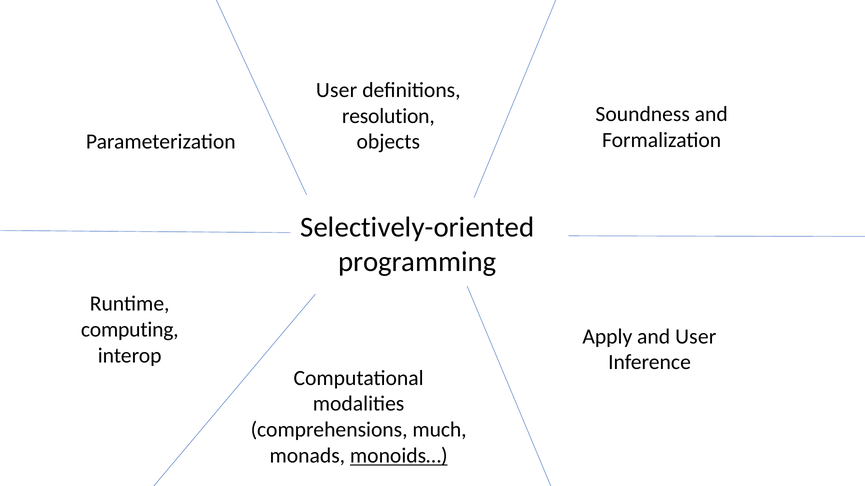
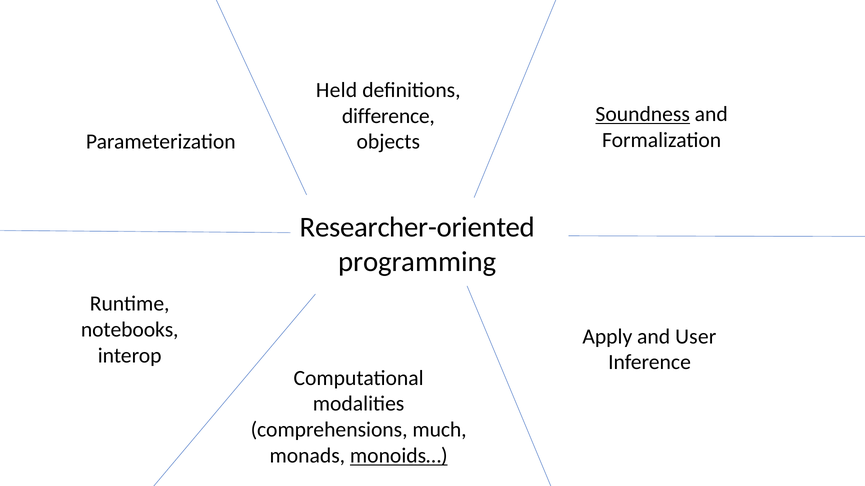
User at (337, 90): User -> Held
Soundness underline: none -> present
resolution: resolution -> difference
Selectively-oriented: Selectively-oriented -> Researcher-oriented
computing: computing -> notebooks
